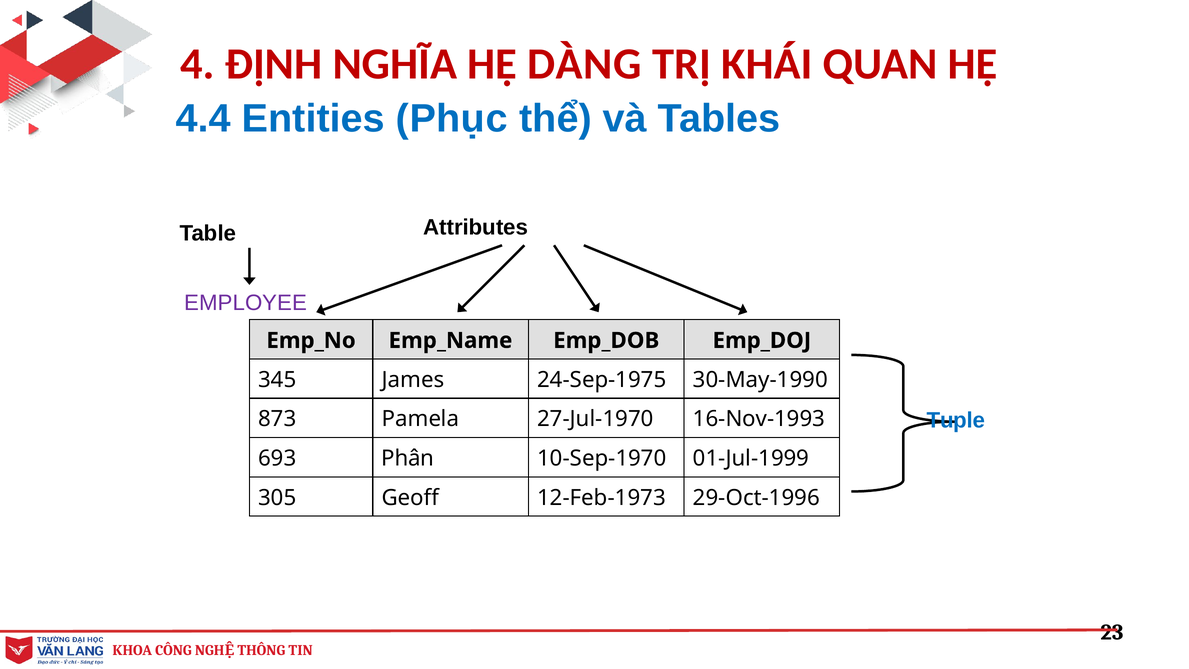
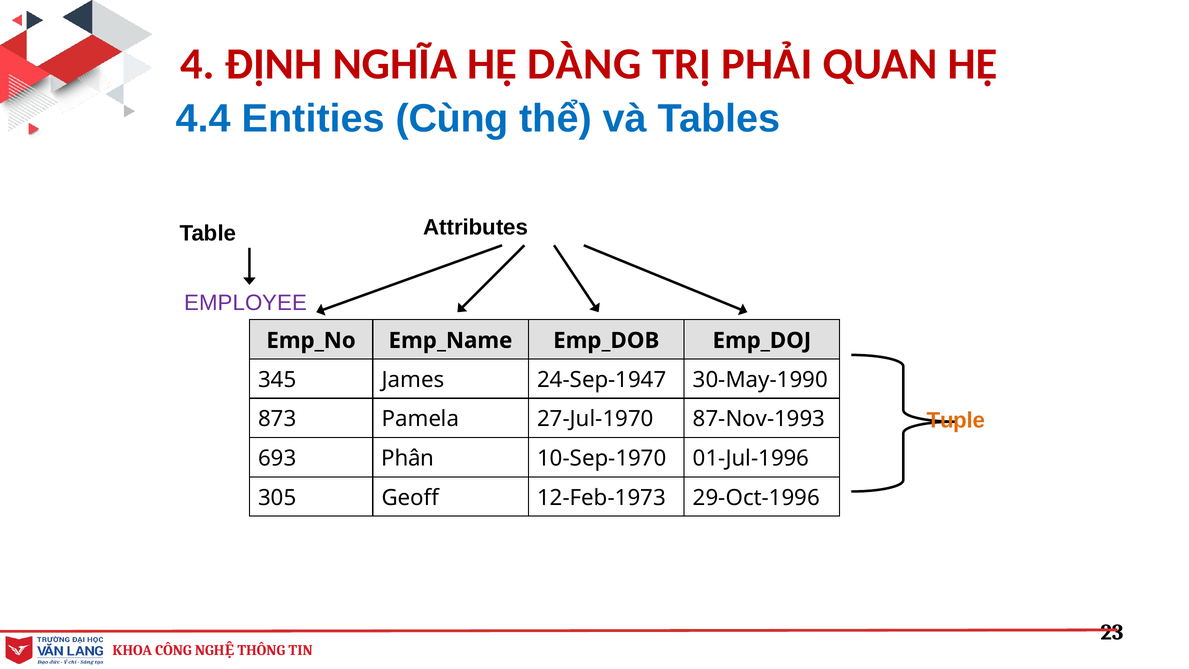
KHÁI: KHÁI -> PHẢI
Phục: Phục -> Cùng
24-Sep-1975: 24-Sep-1975 -> 24-Sep-1947
Tuple colour: blue -> orange
16-Nov-1993: 16-Nov-1993 -> 87-Nov-1993
01-Jul-1999: 01-Jul-1999 -> 01-Jul-1996
